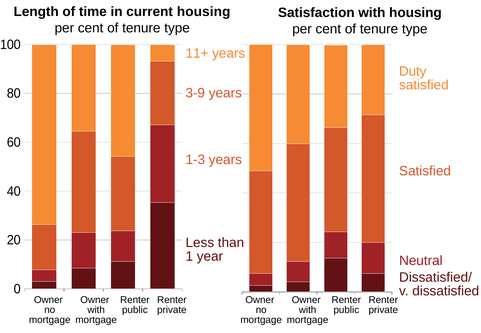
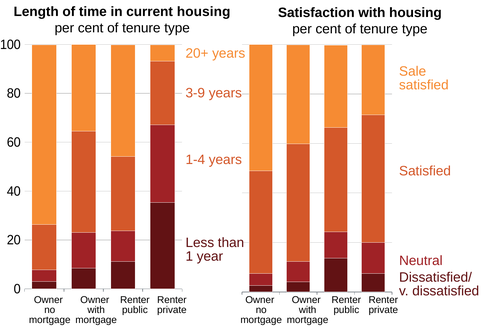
11+: 11+ -> 20+
Duty: Duty -> Sale
1-3: 1-3 -> 1-4
